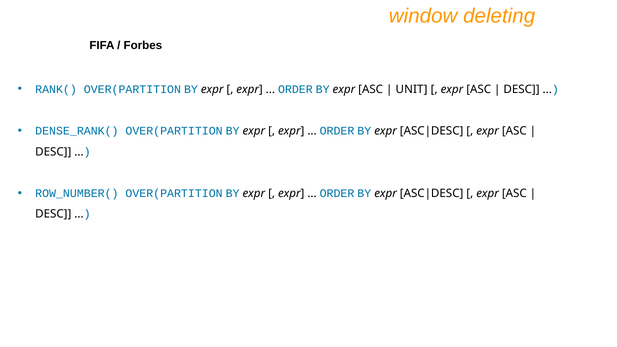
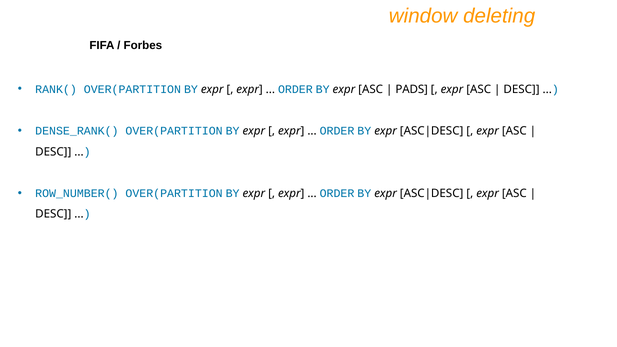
UNIT: UNIT -> PADS
